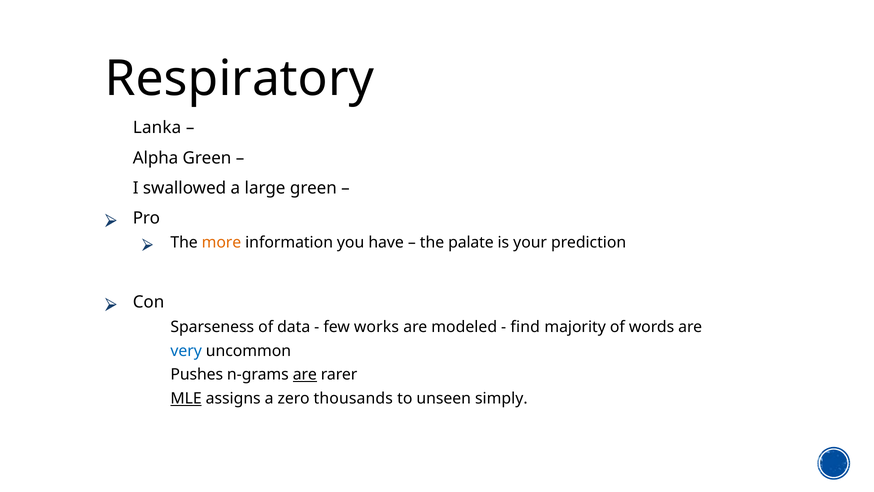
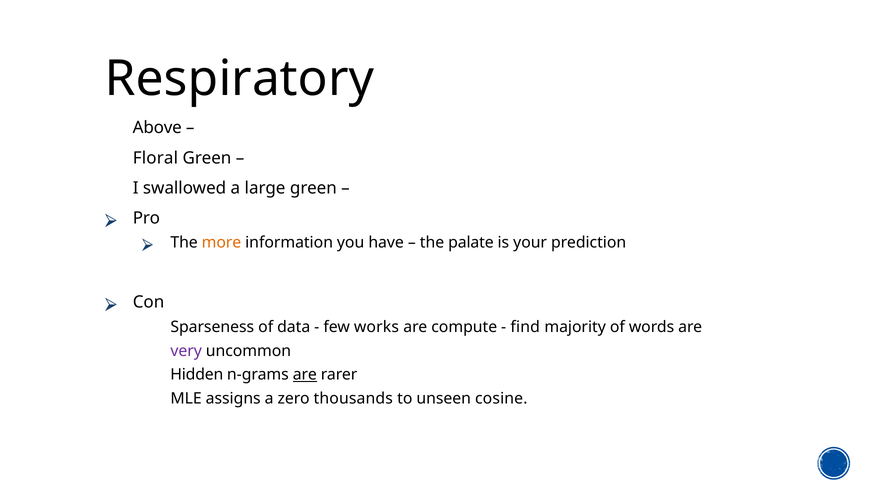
Lanka: Lanka -> Above
Alpha: Alpha -> Floral
modeled: modeled -> compute
very colour: blue -> purple
Pushes: Pushes -> Hidden
MLE underline: present -> none
simply: simply -> cosine
